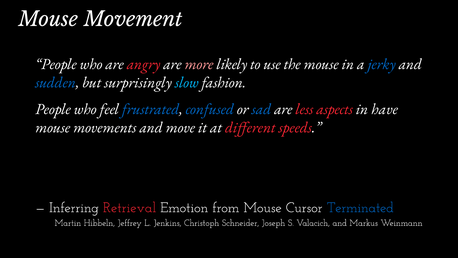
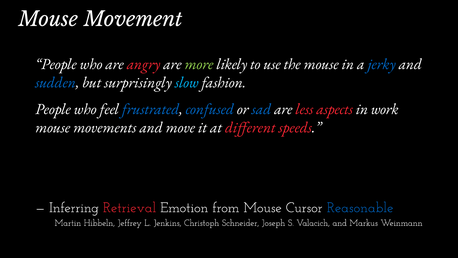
more colour: pink -> light green
have: have -> work
Terminated: Terminated -> Reasonable
